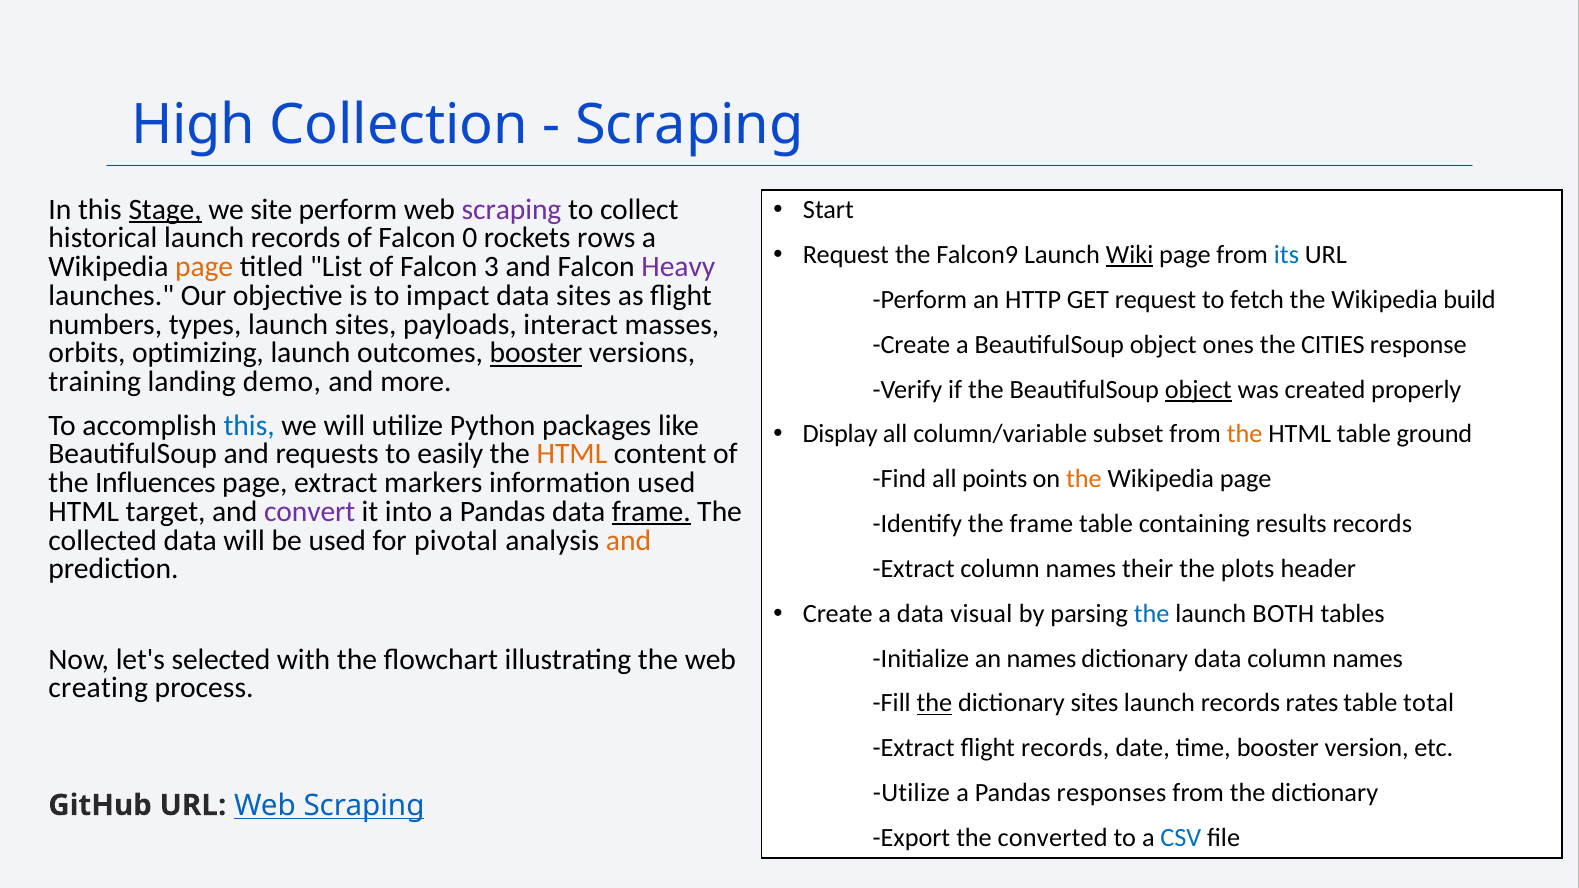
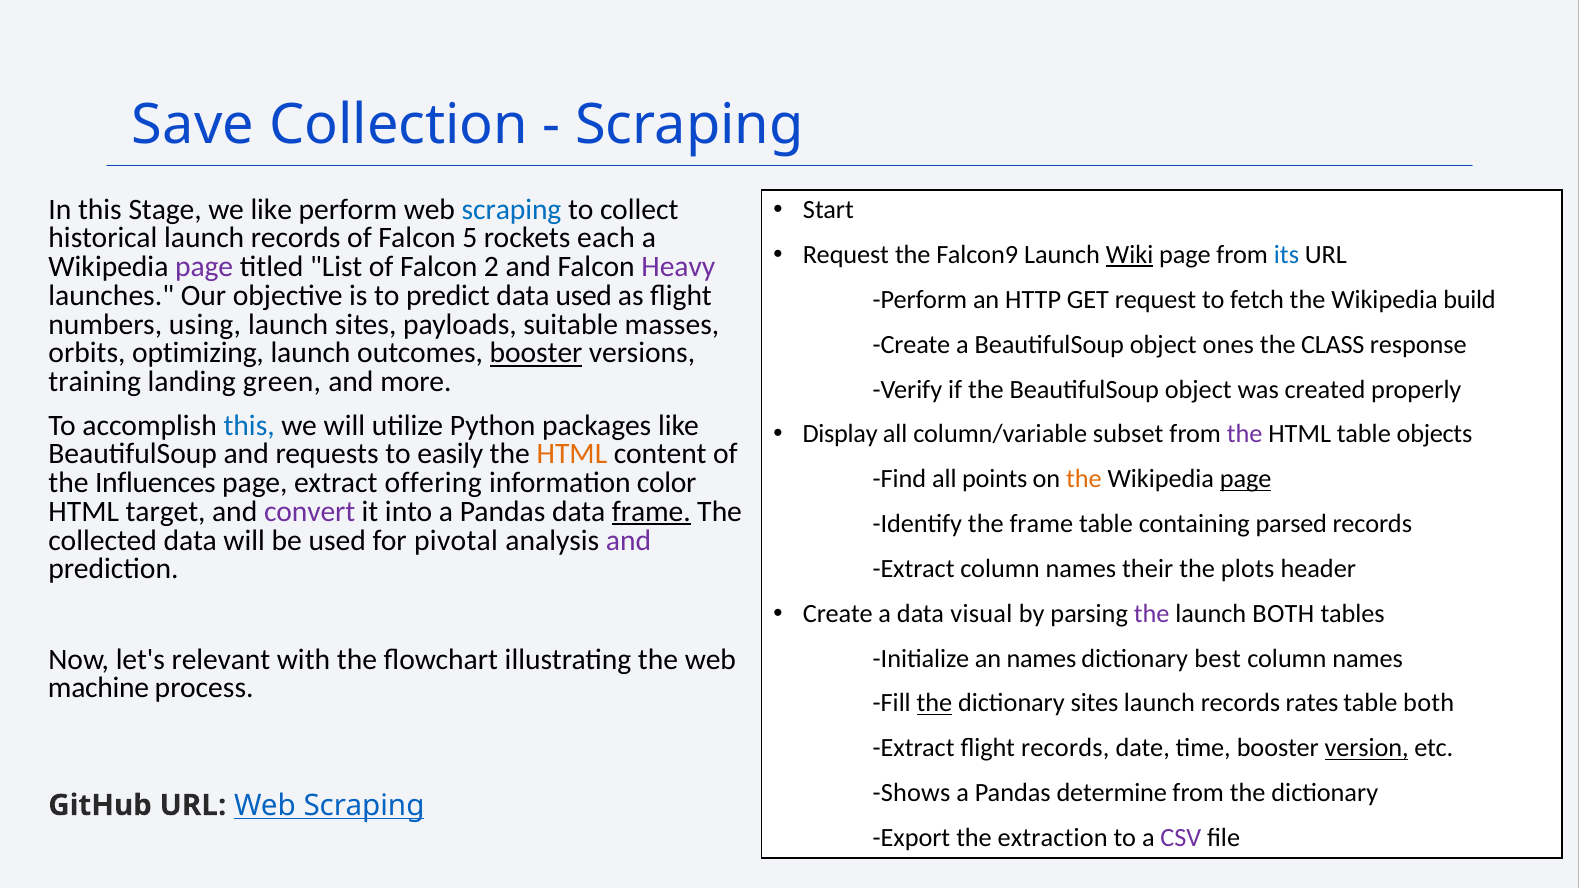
High: High -> Save
Stage underline: present -> none
we site: site -> like
scraping at (512, 209) colour: purple -> blue
0: 0 -> 5
rows: rows -> each
page at (204, 267) colour: orange -> purple
3: 3 -> 2
impact: impact -> predict
data sites: sites -> used
types: types -> using
interact: interact -> suitable
CITIES: CITIES -> CLASS
demo: demo -> green
object at (1198, 389) underline: present -> none
the at (1245, 434) colour: orange -> purple
ground: ground -> objects
page at (1246, 479) underline: none -> present
markers: markers -> offering
information used: used -> color
results: results -> parsed
and at (629, 541) colour: orange -> purple
the at (1152, 614) colour: blue -> purple
selected: selected -> relevant
dictionary data: data -> best
creating: creating -> machine
table total: total -> both
version underline: none -> present
Utilize at (911, 793): Utilize -> Shows
responses: responses -> determine
converted: converted -> extraction
CSV colour: blue -> purple
